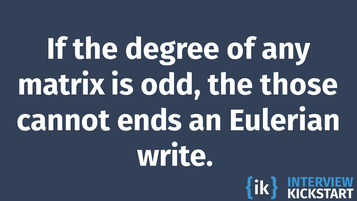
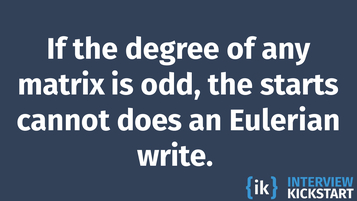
those: those -> starts
ends: ends -> does
